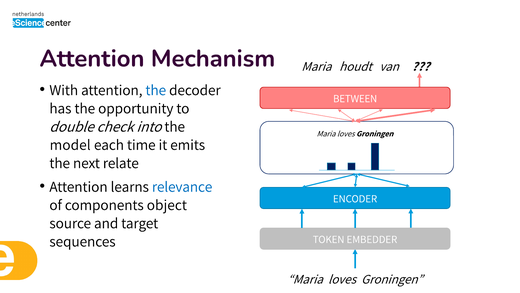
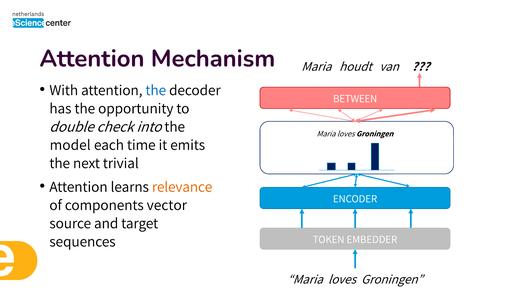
relate: relate -> trivial
relevance colour: blue -> orange
object: object -> vector
